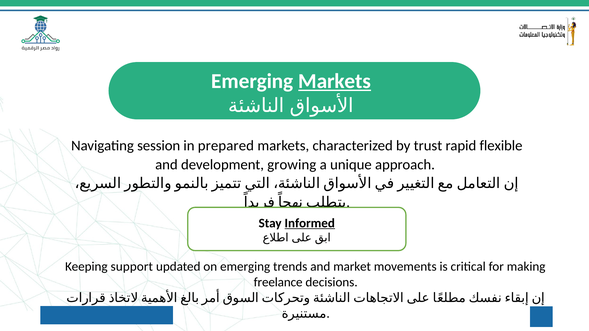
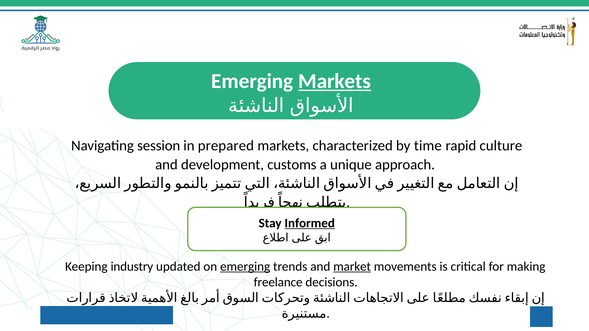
trust: trust -> time
flexible: flexible -> culture
growing: growing -> customs
support: support -> industry
emerging at (245, 267) underline: none -> present
market underline: none -> present
